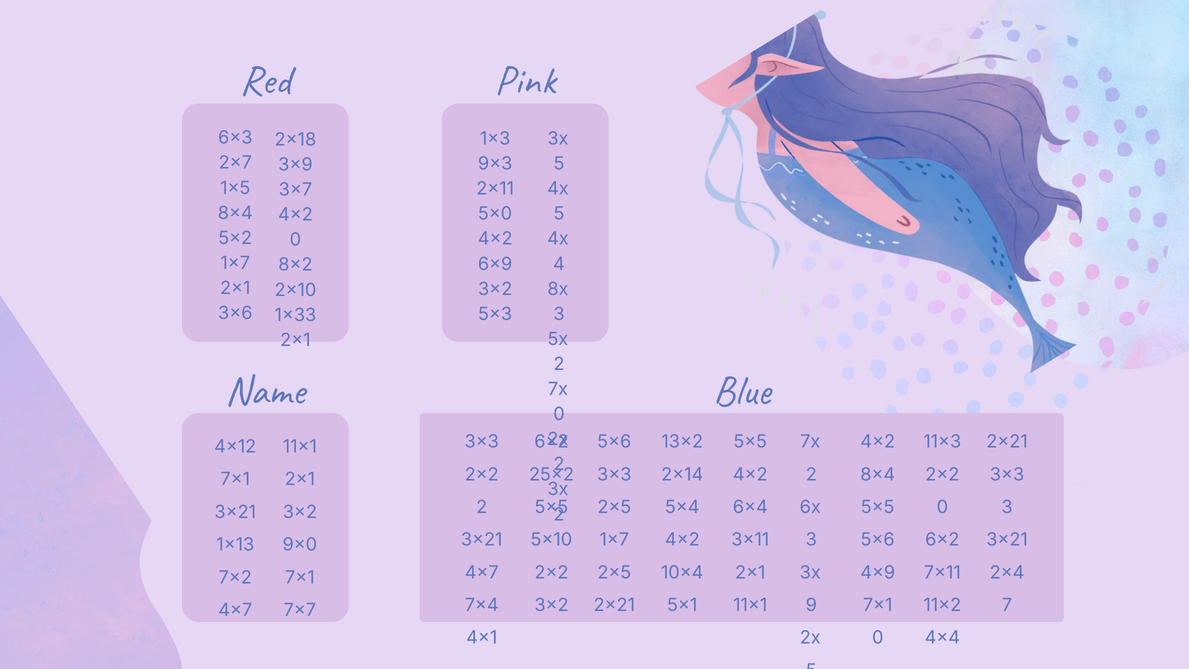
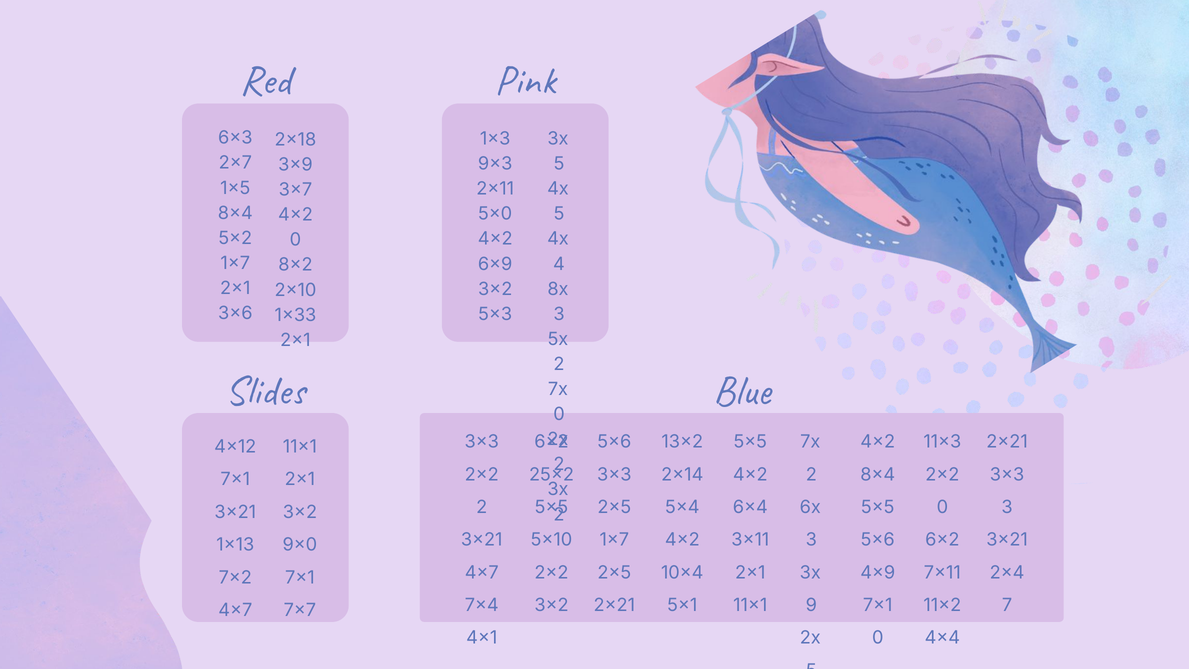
Name: Name -> Slides
